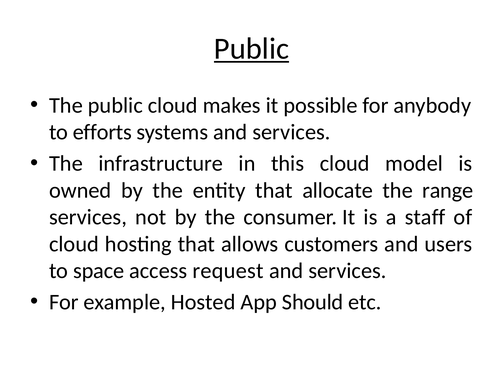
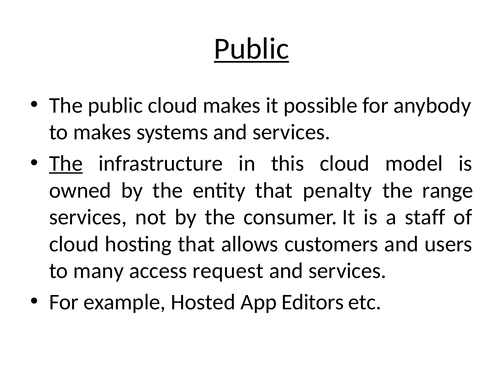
to efforts: efforts -> makes
The at (66, 164) underline: none -> present
allocate: allocate -> penalty
space: space -> many
Should: Should -> Editors
